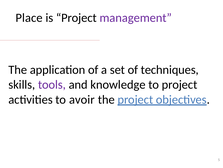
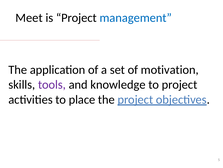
Place: Place -> Meet
management colour: purple -> blue
techniques: techniques -> motivation
avoir: avoir -> place
